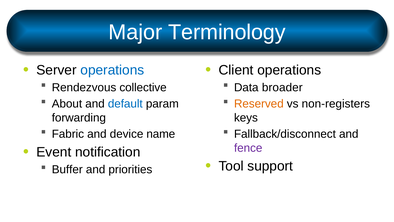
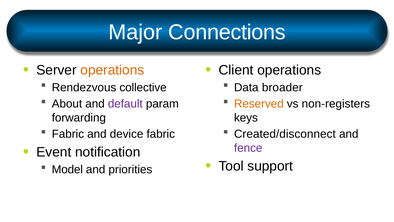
Terminology: Terminology -> Connections
operations at (112, 70) colour: blue -> orange
default colour: blue -> purple
device name: name -> fabric
Fallback/disconnect: Fallback/disconnect -> Created/disconnect
Buffer: Buffer -> Model
